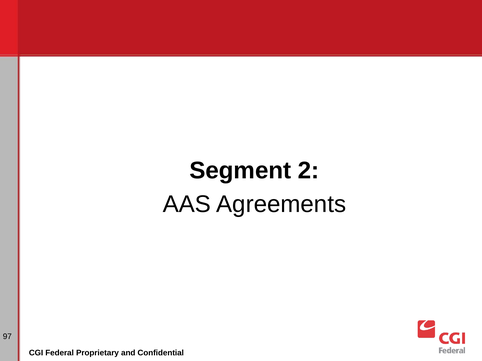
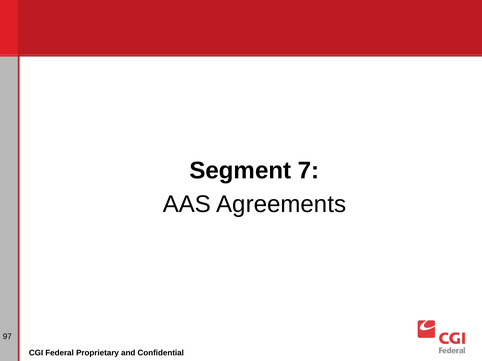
2: 2 -> 7
